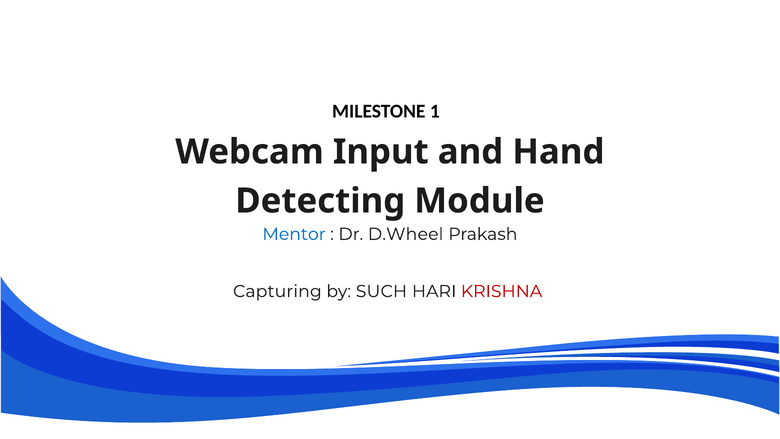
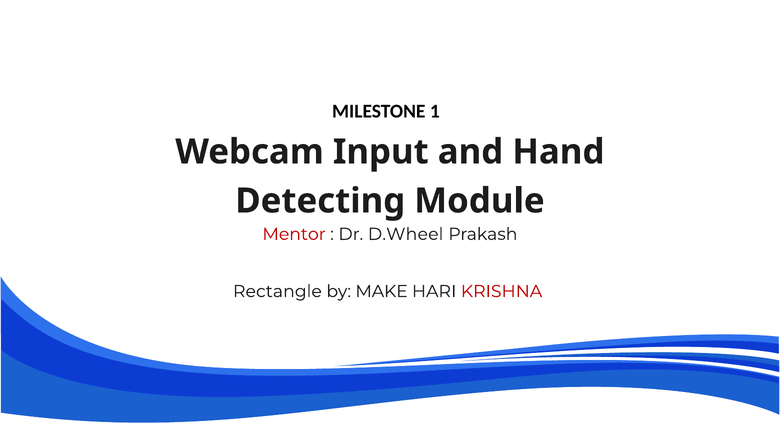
Mentor colour: blue -> red
Capturing: Capturing -> Rectangle
SUCH: SUCH -> MAKE
